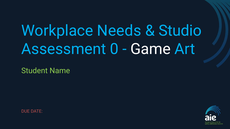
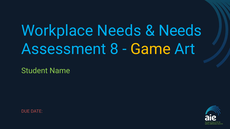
Studio at (180, 31): Studio -> Needs
0: 0 -> 8
Game colour: white -> yellow
